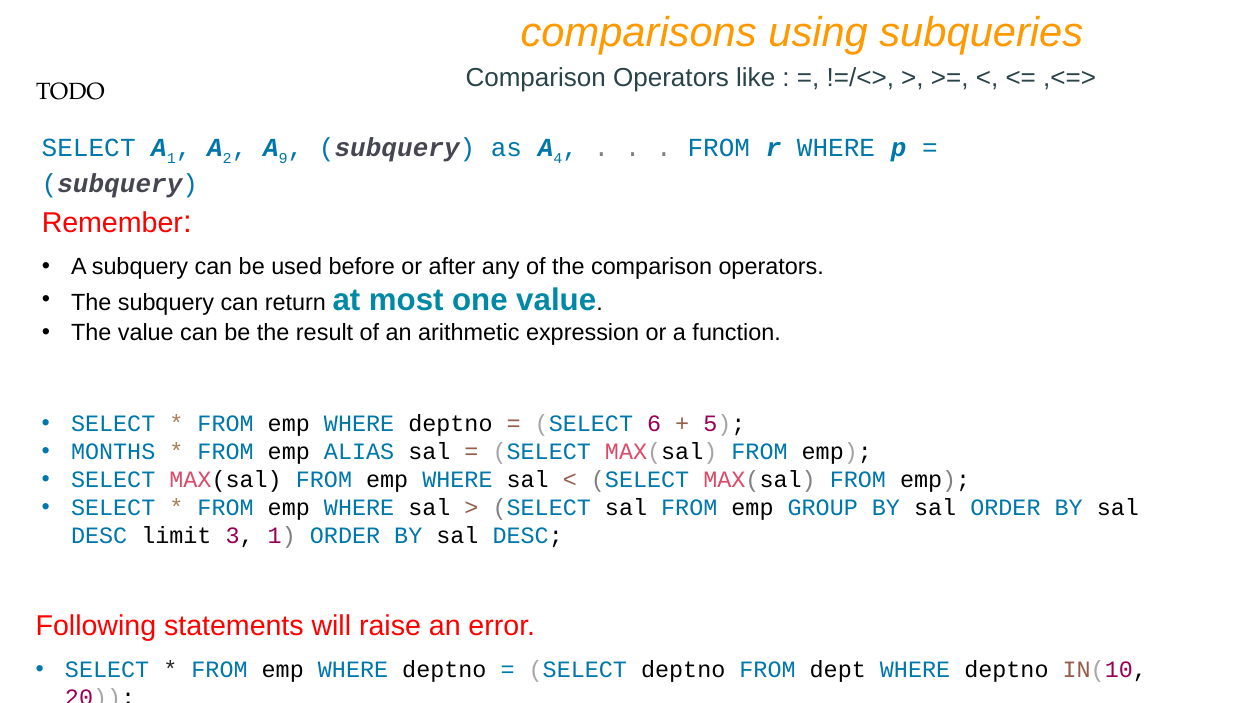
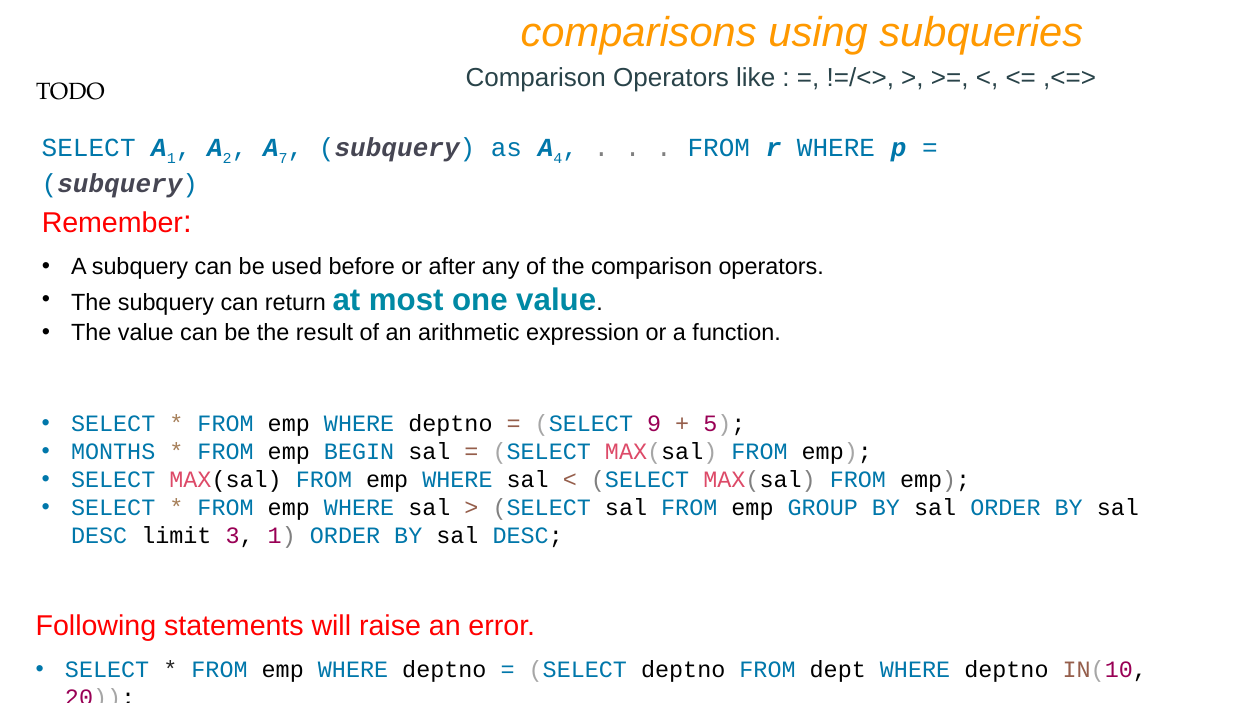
9: 9 -> 7
6: 6 -> 9
ALIAS: ALIAS -> BEGIN
